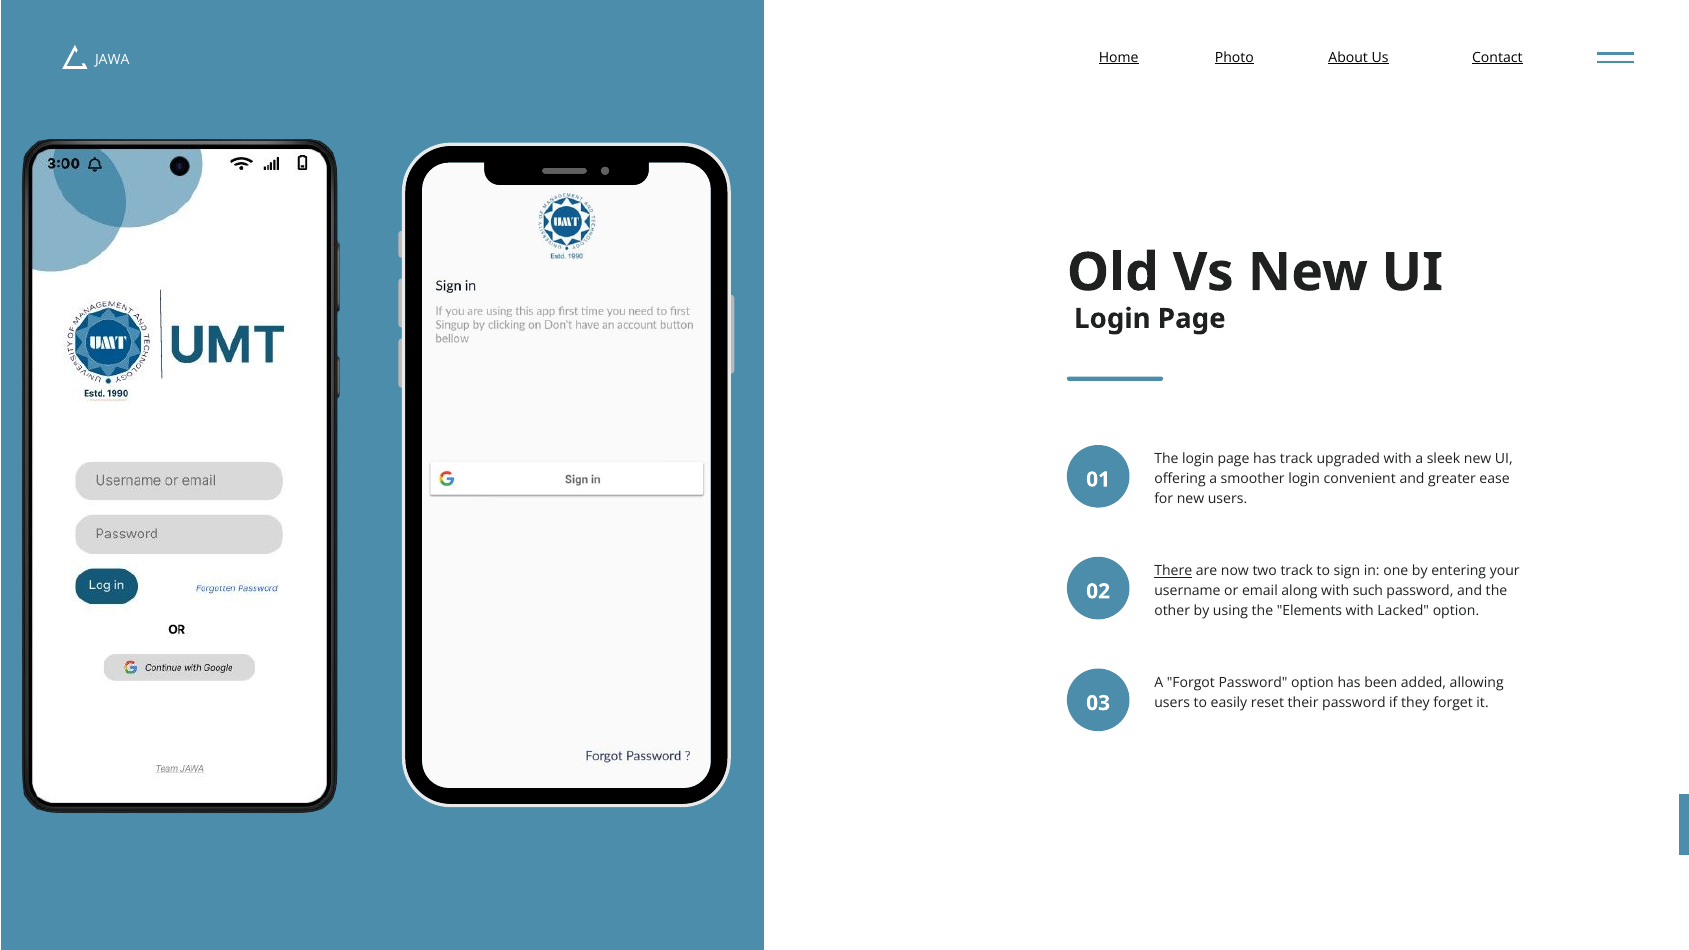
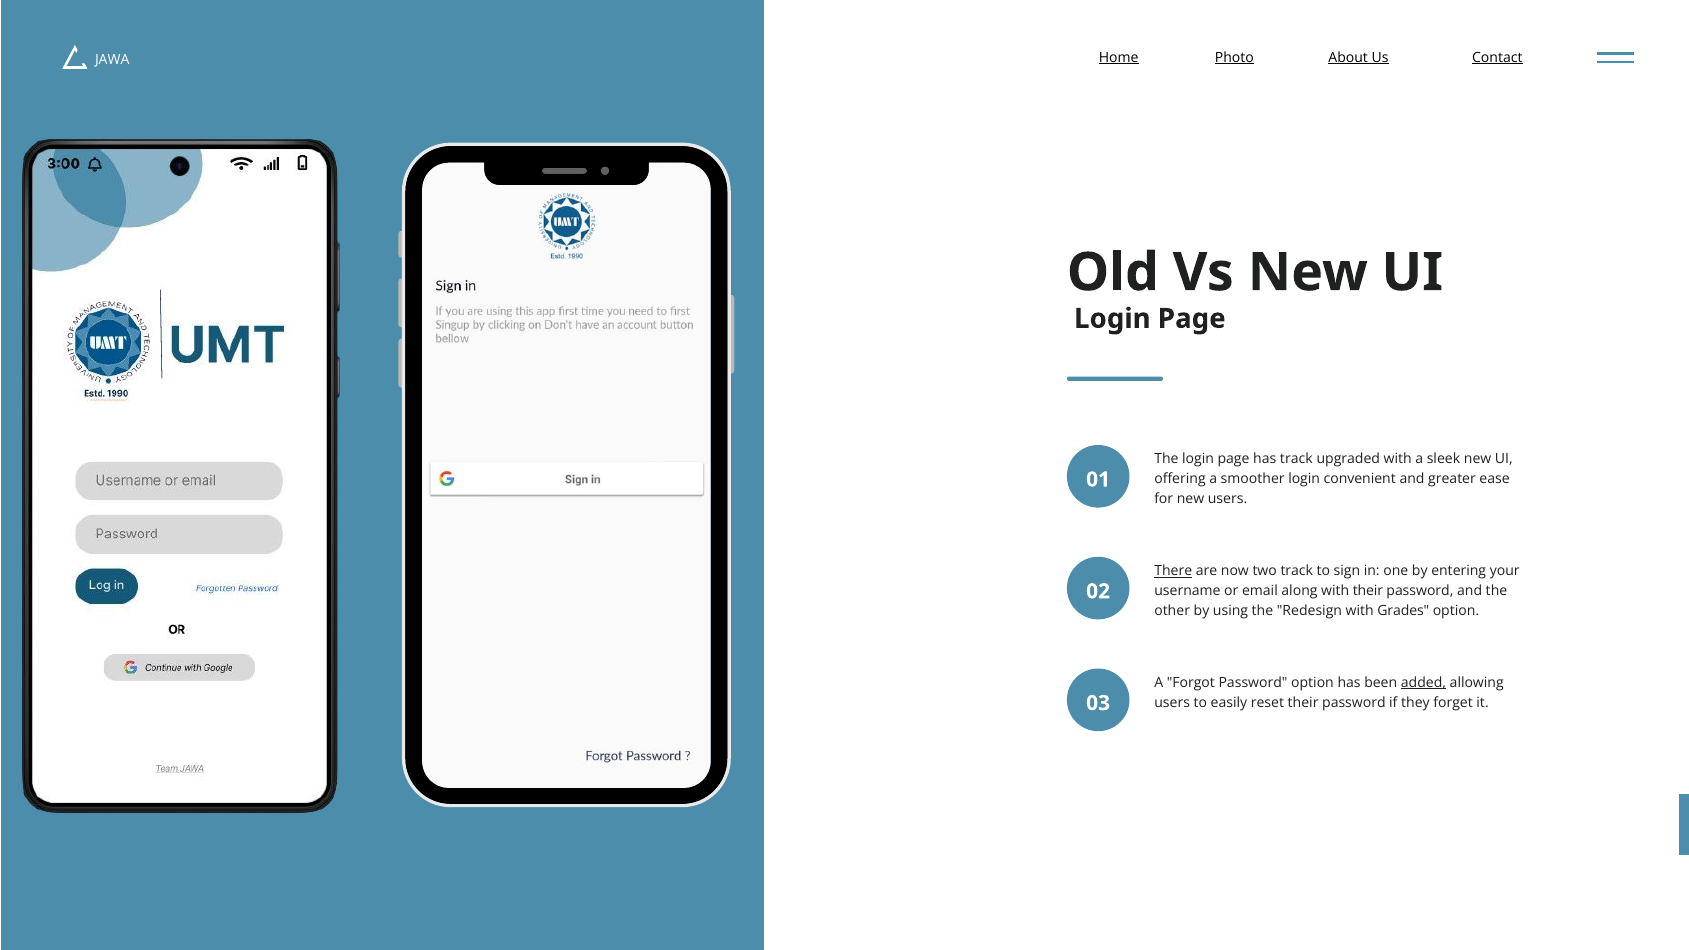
with such: such -> their
Elements: Elements -> Redesign
Lacked: Lacked -> Grades
added underline: none -> present
